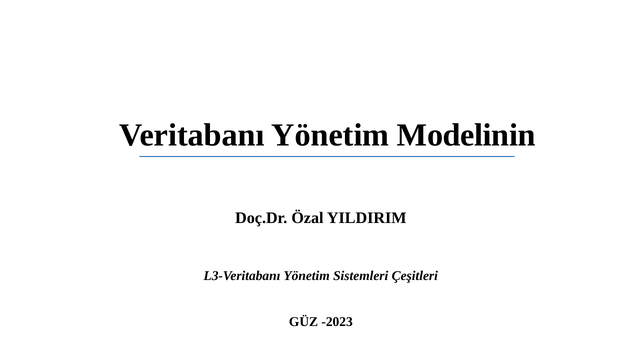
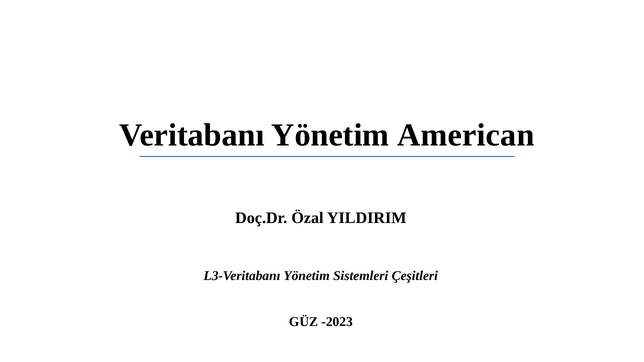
Modelinin: Modelinin -> American
